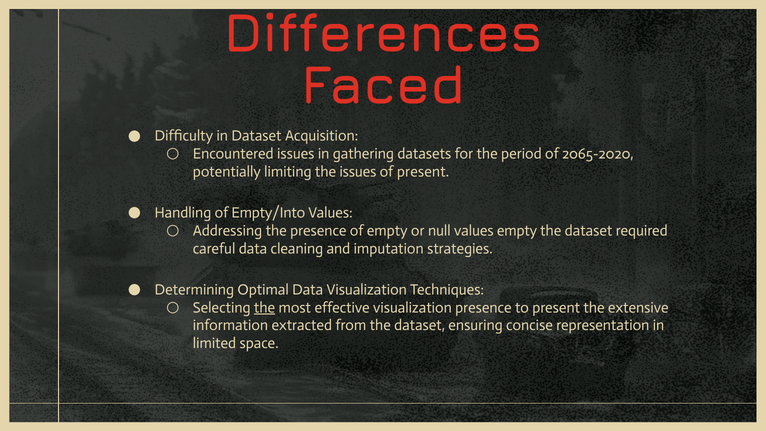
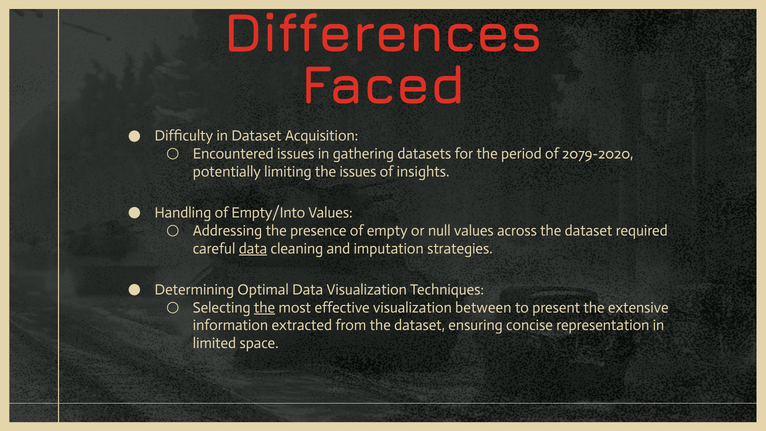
2065-2020: 2065-2020 -> 2079-2020
of present: present -> insights
values empty: empty -> across
data at (253, 249) underline: none -> present
visualization presence: presence -> between
